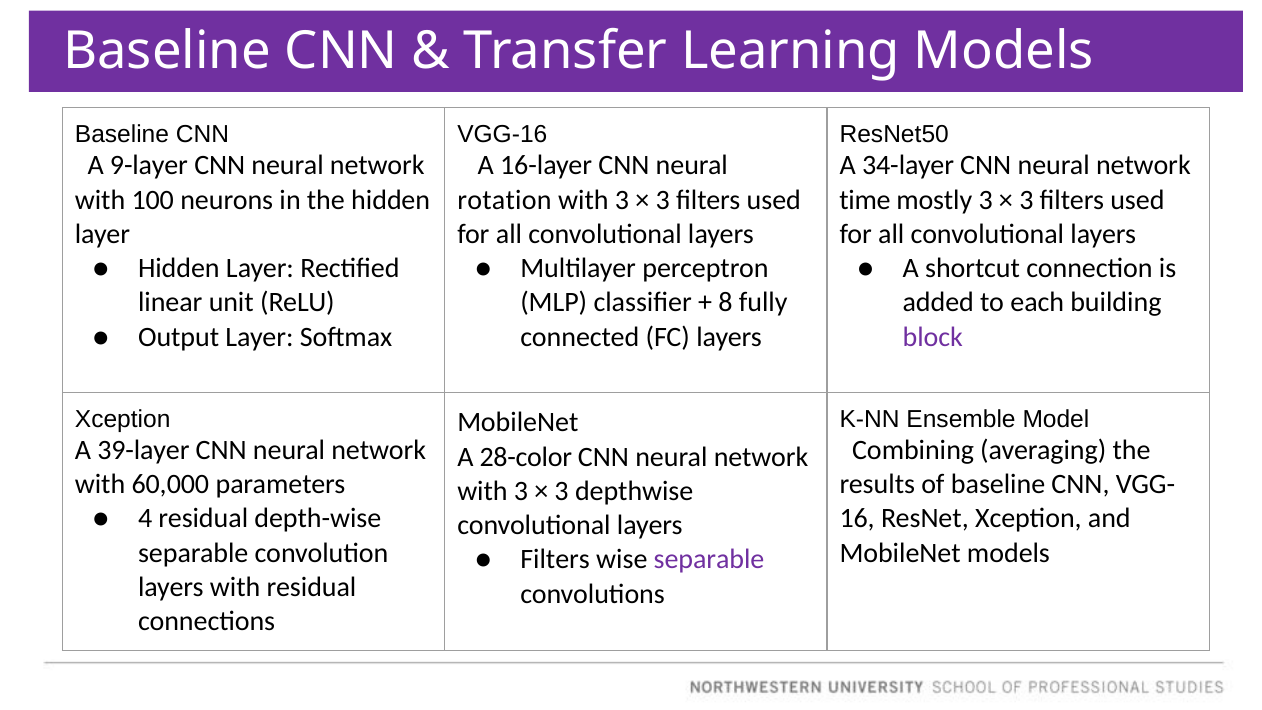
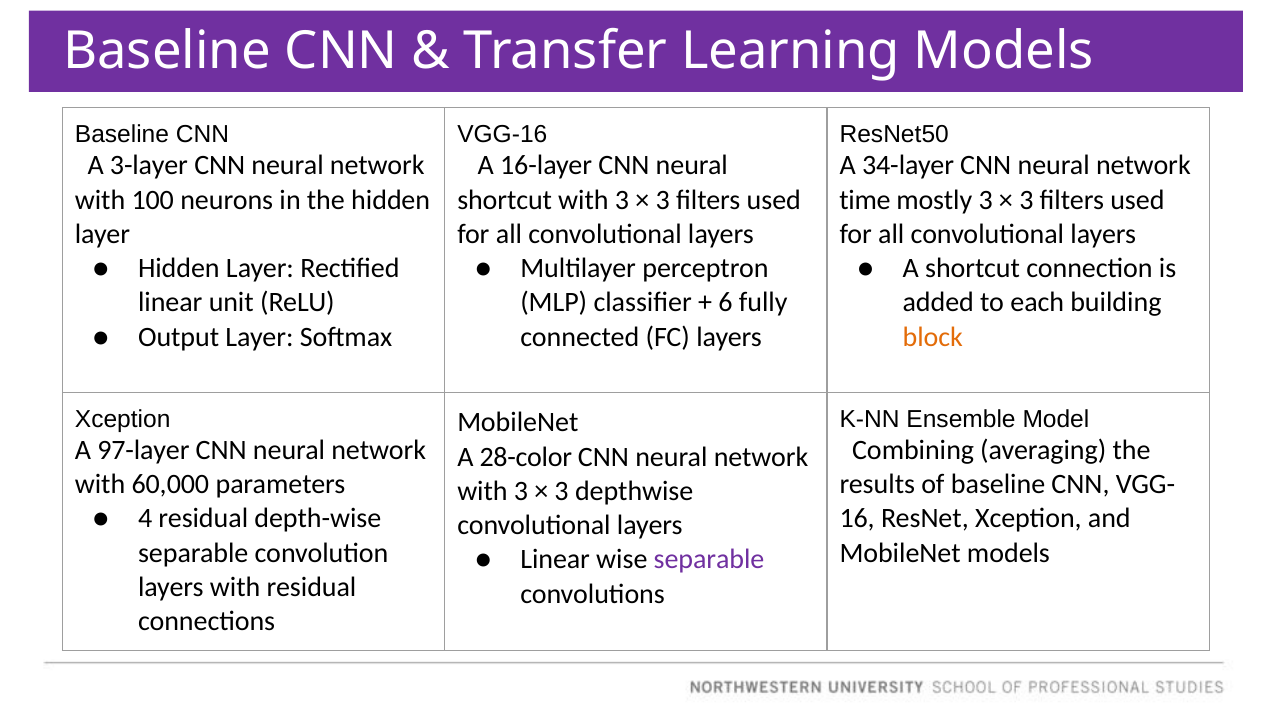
9-layer: 9-layer -> 3-layer
rotation at (504, 200): rotation -> shortcut
8: 8 -> 6
block colour: purple -> orange
39-layer: 39-layer -> 97-layer
Filters at (555, 560): Filters -> Linear
